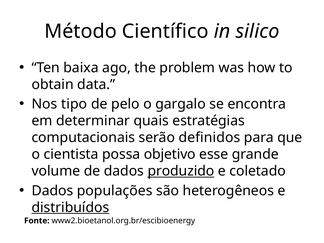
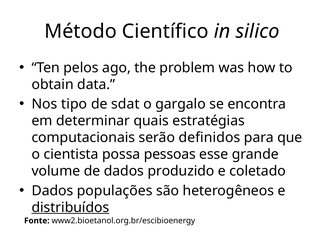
baixa: baixa -> pelos
pelo: pelo -> sdat
objetivo: objetivo -> pessoas
produzido underline: present -> none
